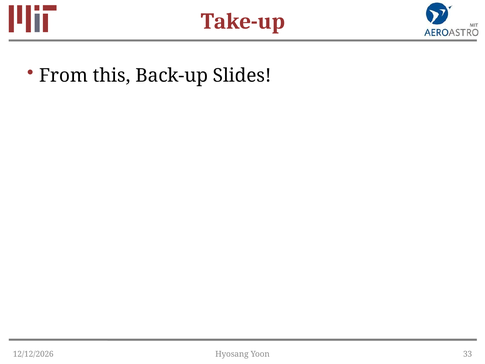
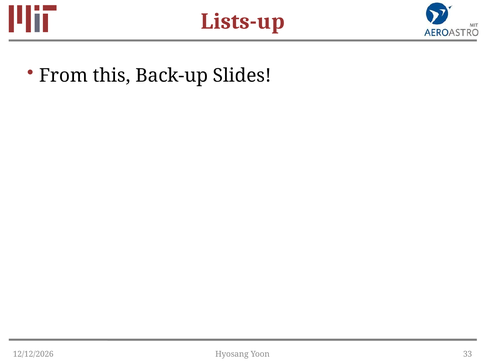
Take-up: Take-up -> Lists-up
